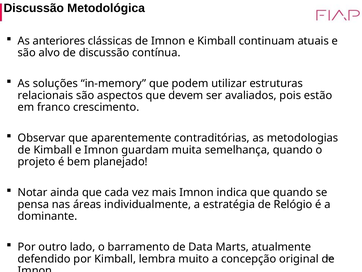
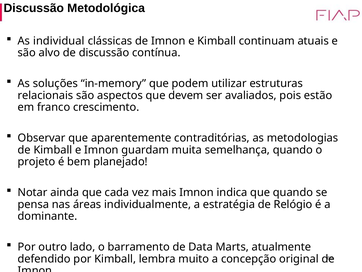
anteriores: anteriores -> individual
